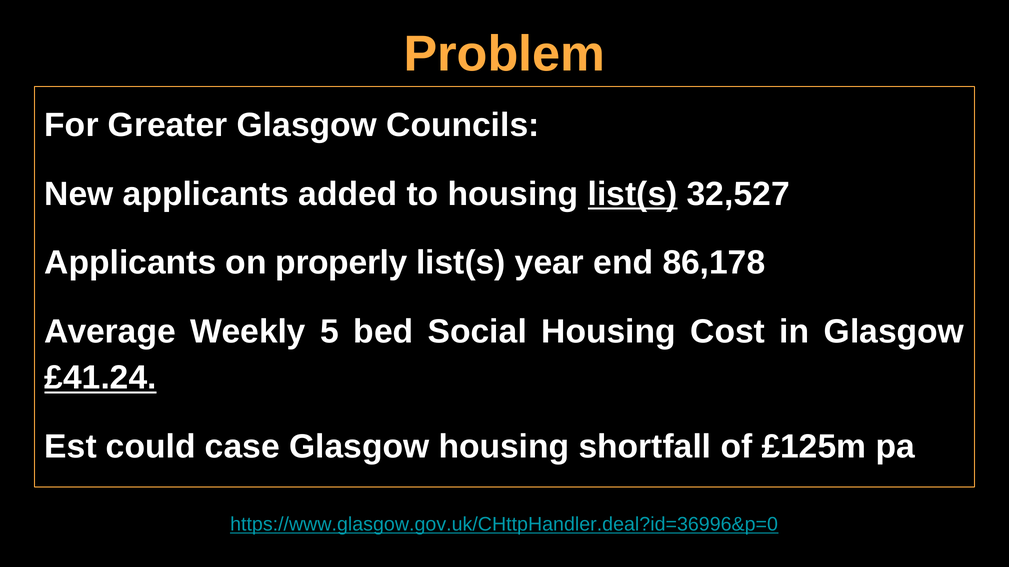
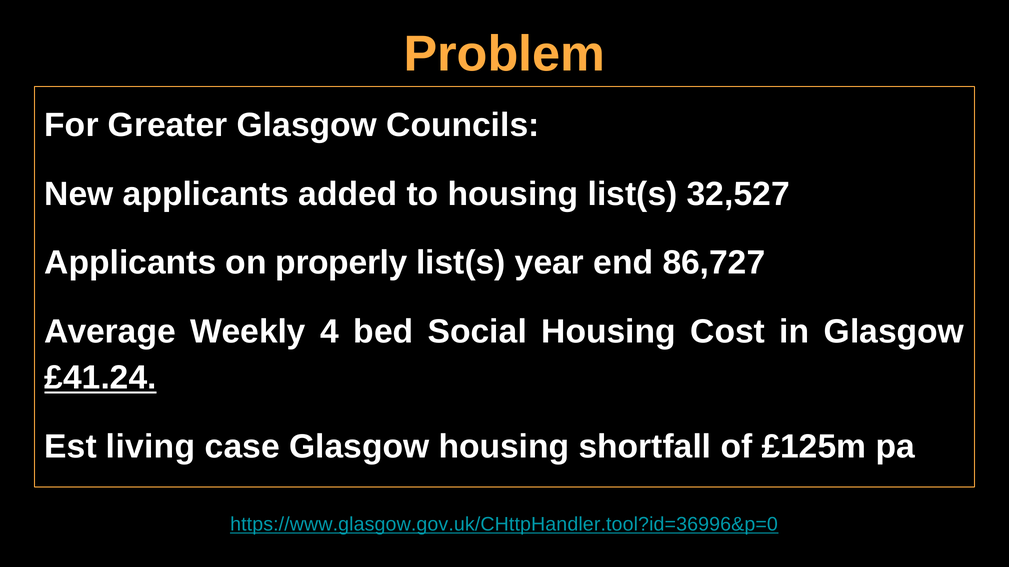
list(s at (633, 194) underline: present -> none
86,178: 86,178 -> 86,727
5: 5 -> 4
could: could -> living
https://www.glasgow.gov.uk/CHttpHandler.deal?id=36996&p=0: https://www.glasgow.gov.uk/CHttpHandler.deal?id=36996&p=0 -> https://www.glasgow.gov.uk/CHttpHandler.tool?id=36996&p=0
